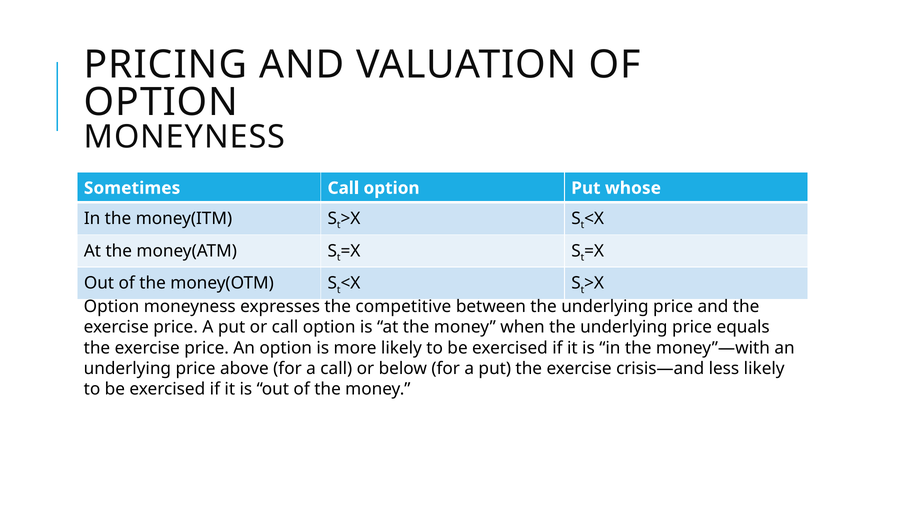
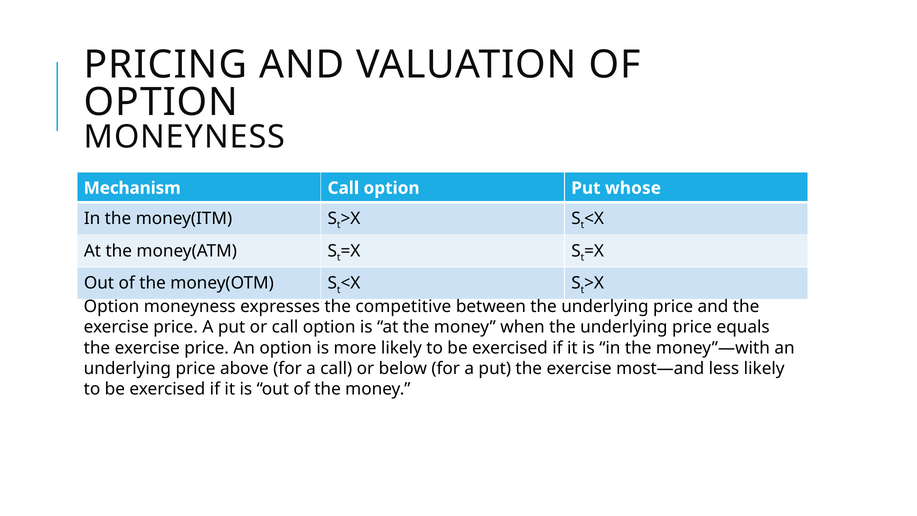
Sometimes: Sometimes -> Mechanism
crisis—and: crisis—and -> most—and
